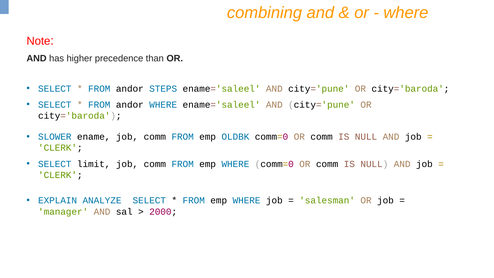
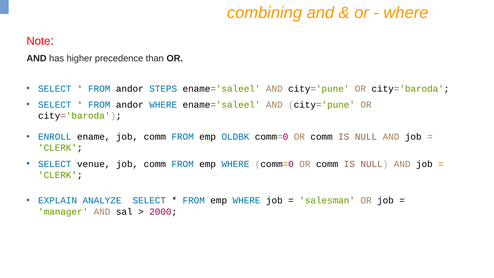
SLOWER: SLOWER -> ENROLL
limit: limit -> venue
